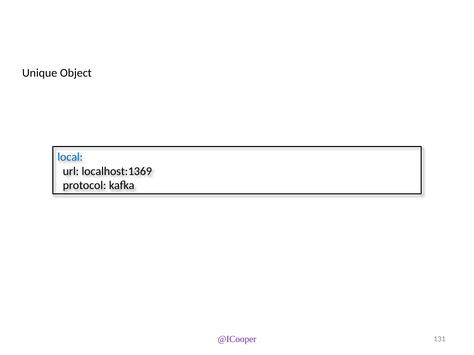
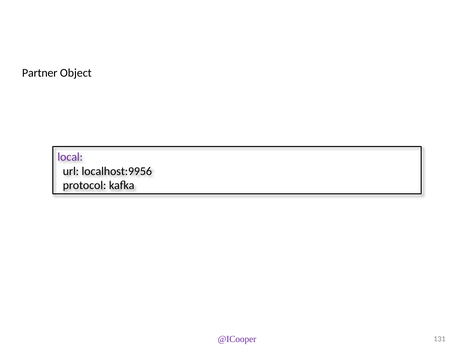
Unique: Unique -> Partner
local colour: blue -> purple
localhost:1369: localhost:1369 -> localhost:9956
